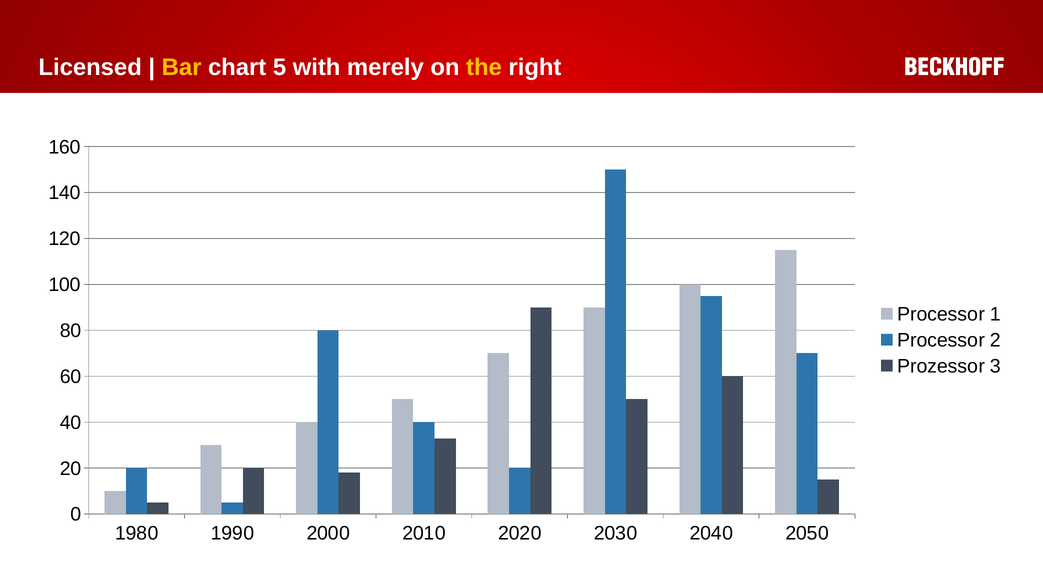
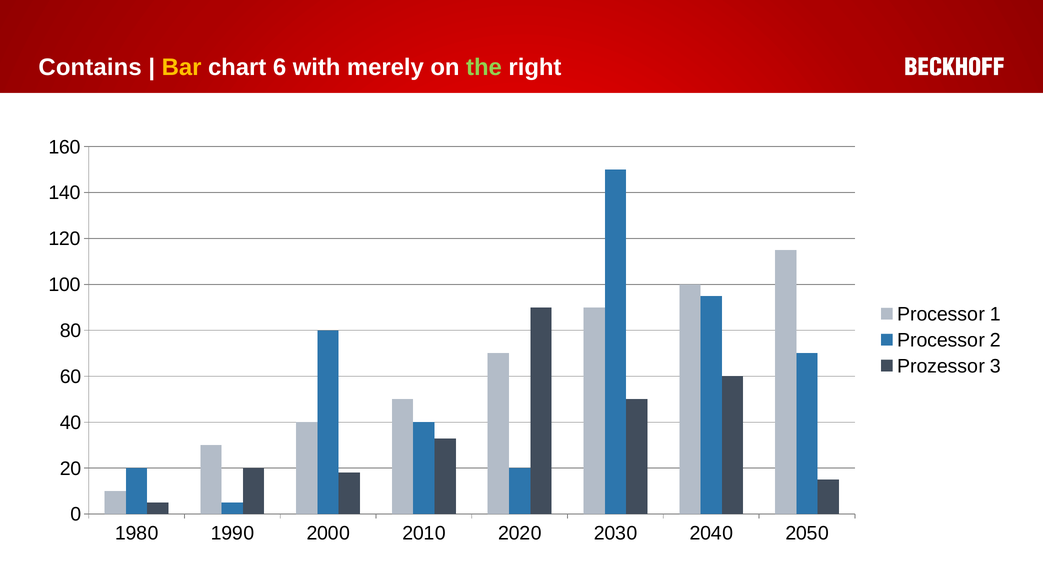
Licensed: Licensed -> Contains
5: 5 -> 6
the colour: yellow -> light green
